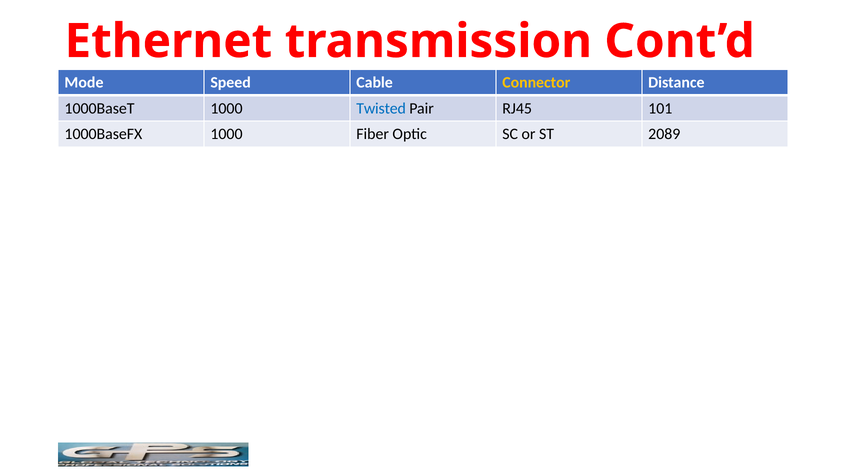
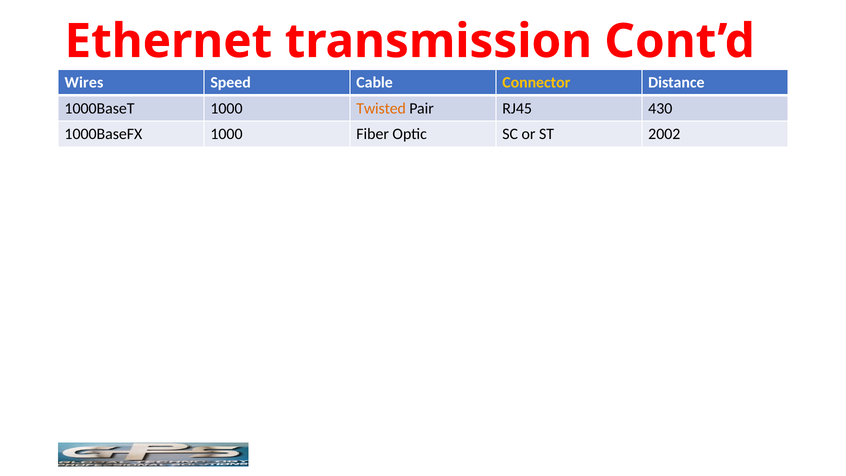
Mode: Mode -> Wires
Twisted colour: blue -> orange
101: 101 -> 430
2089: 2089 -> 2002
